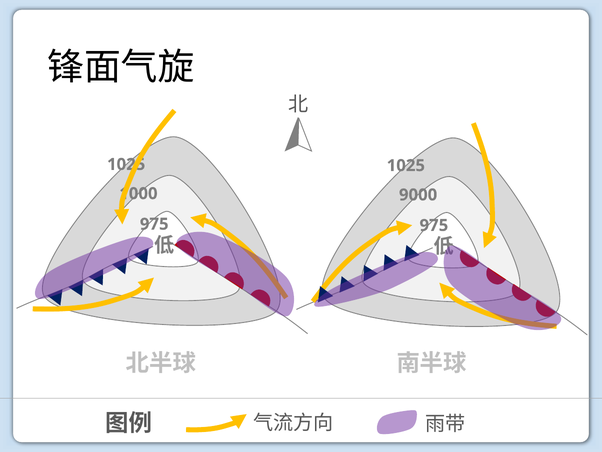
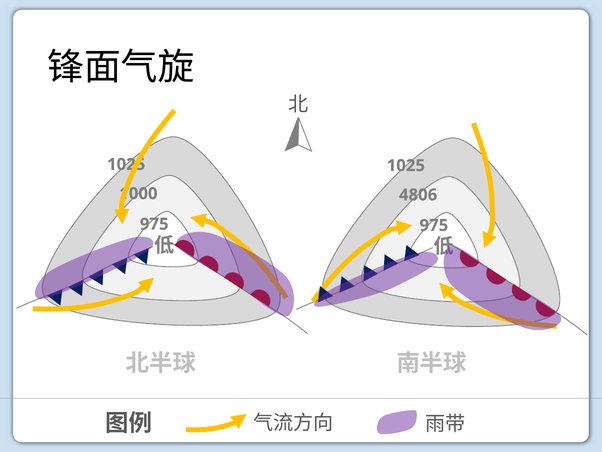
9000: 9000 -> 4806
